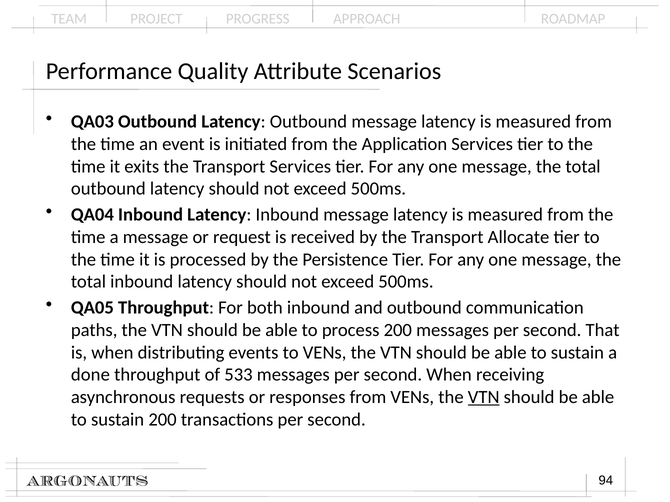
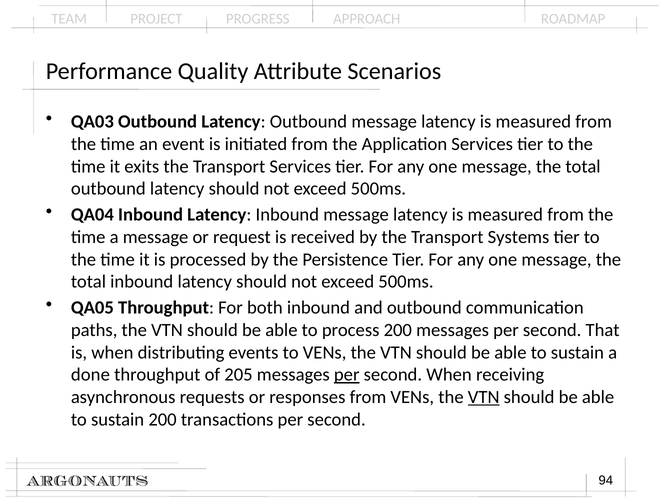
Allocate: Allocate -> Systems
533: 533 -> 205
per at (347, 375) underline: none -> present
